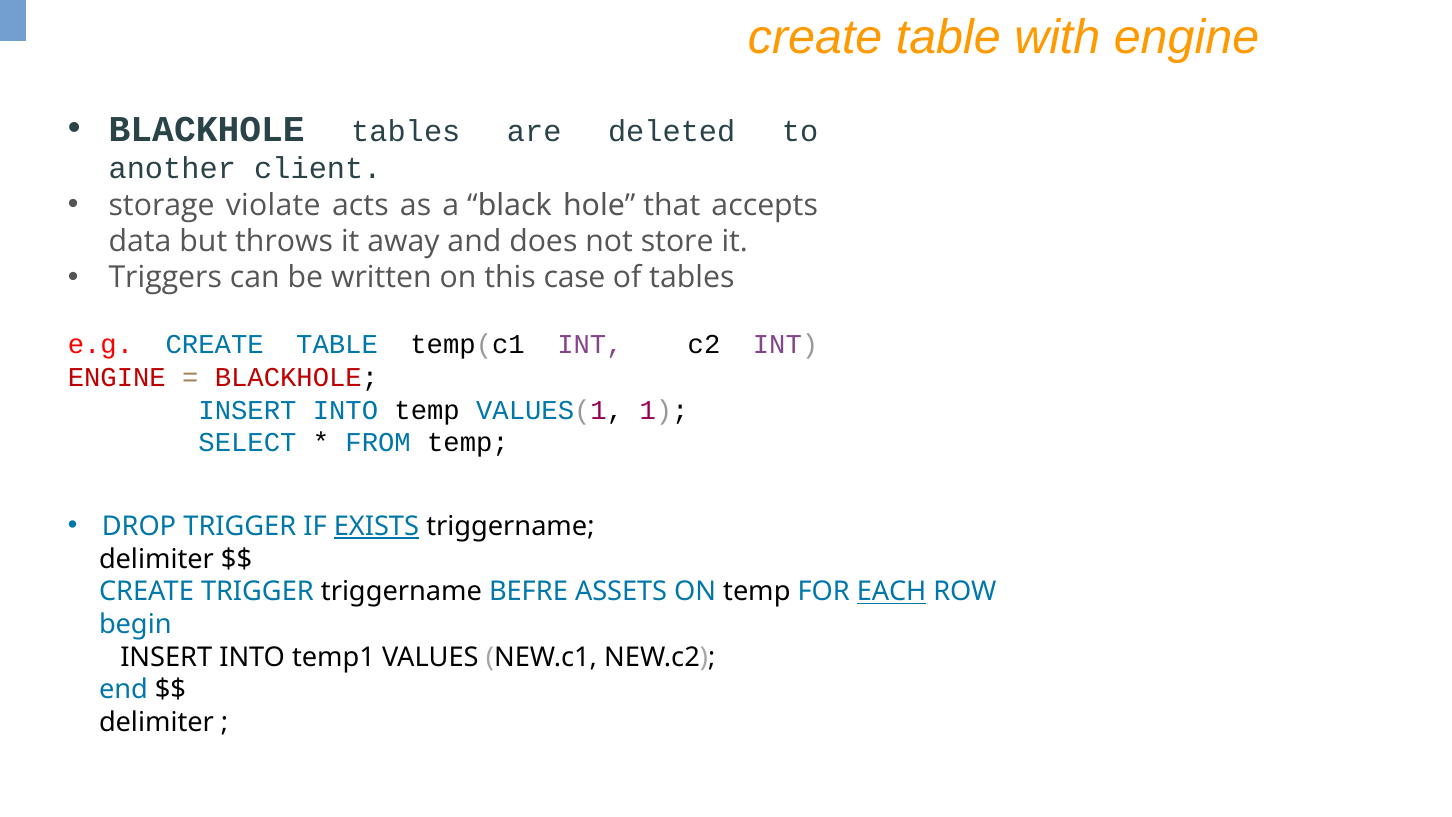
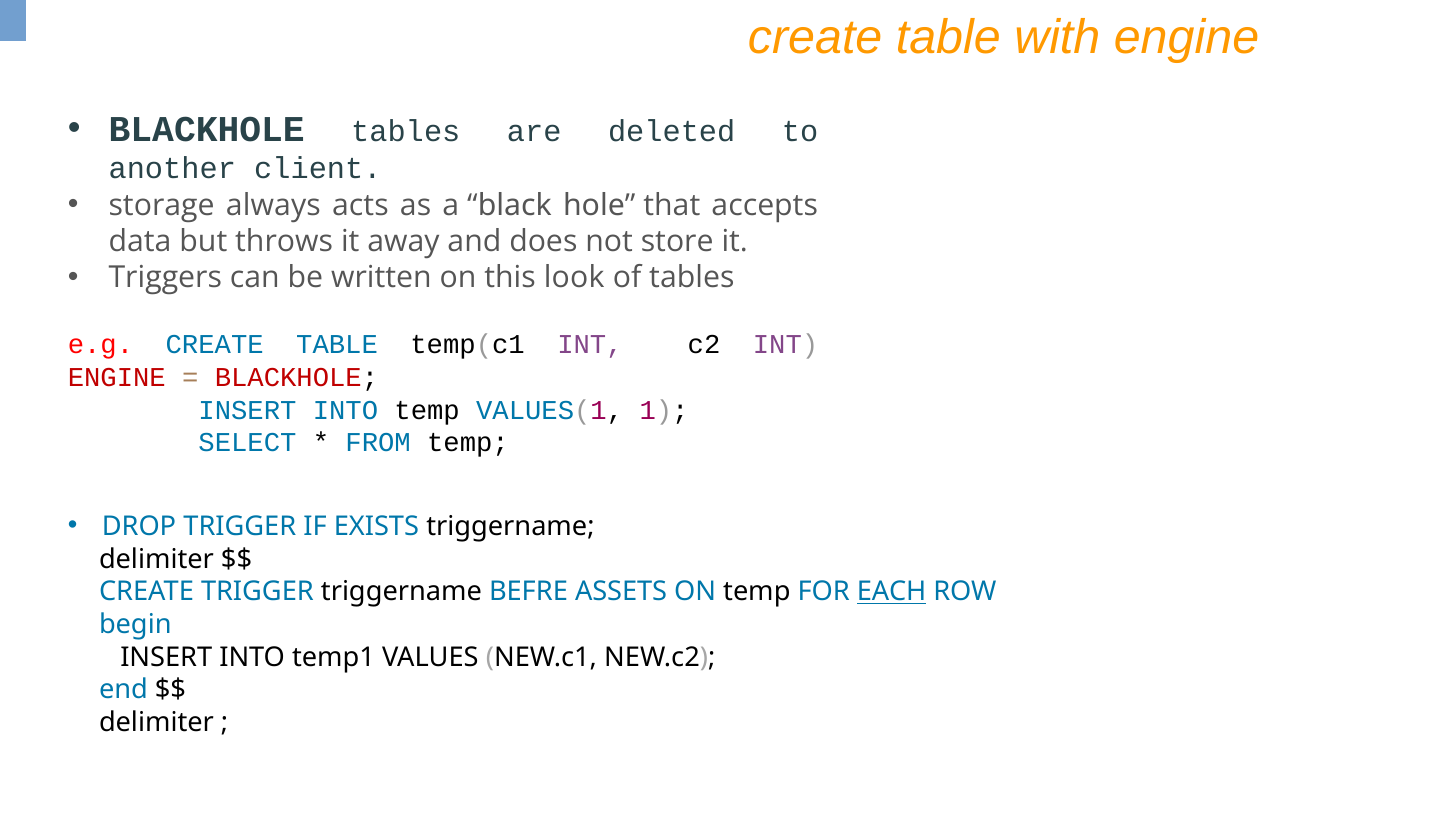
violate: violate -> always
case: case -> look
EXISTS underline: present -> none
